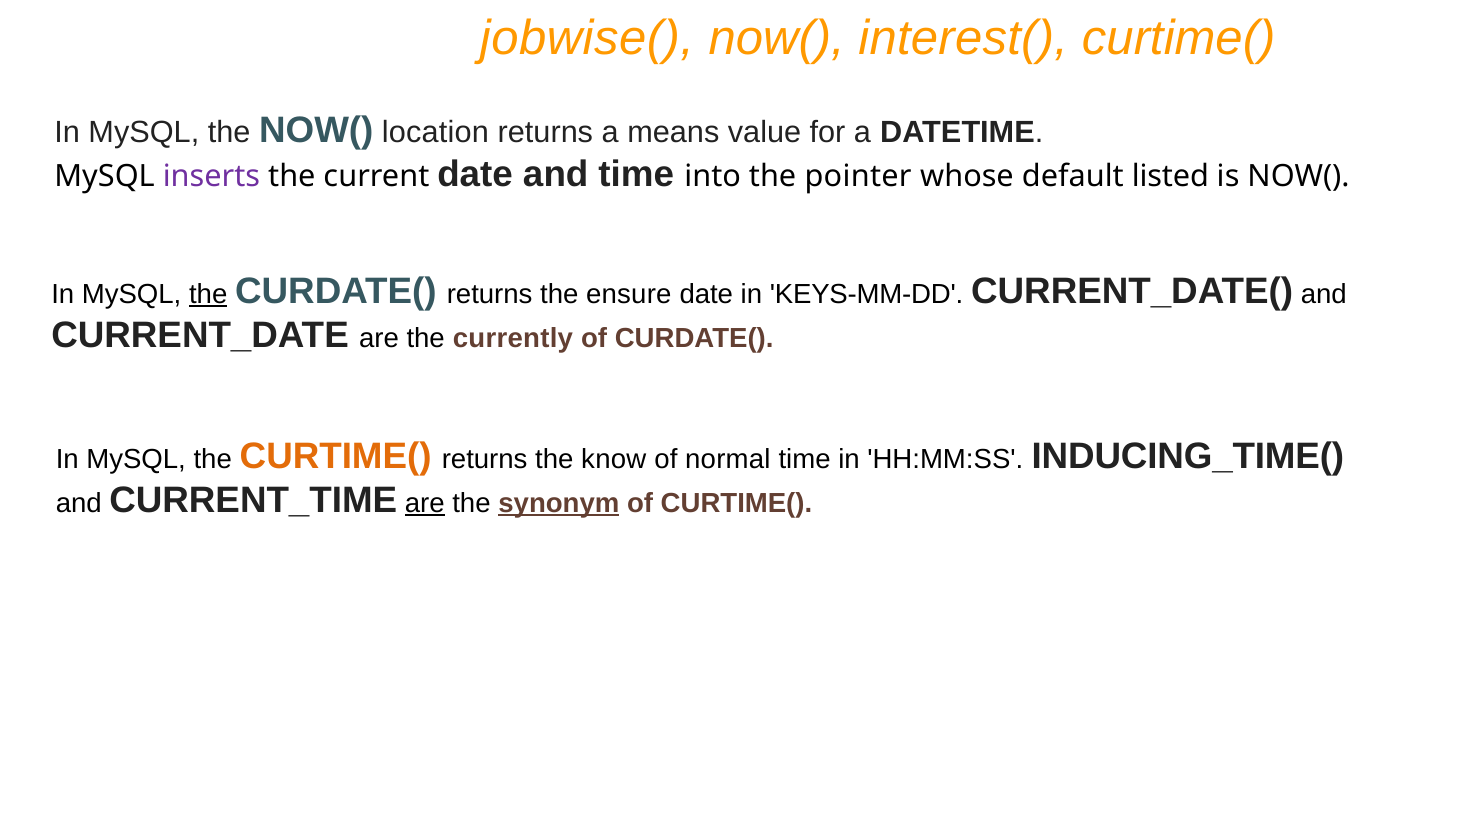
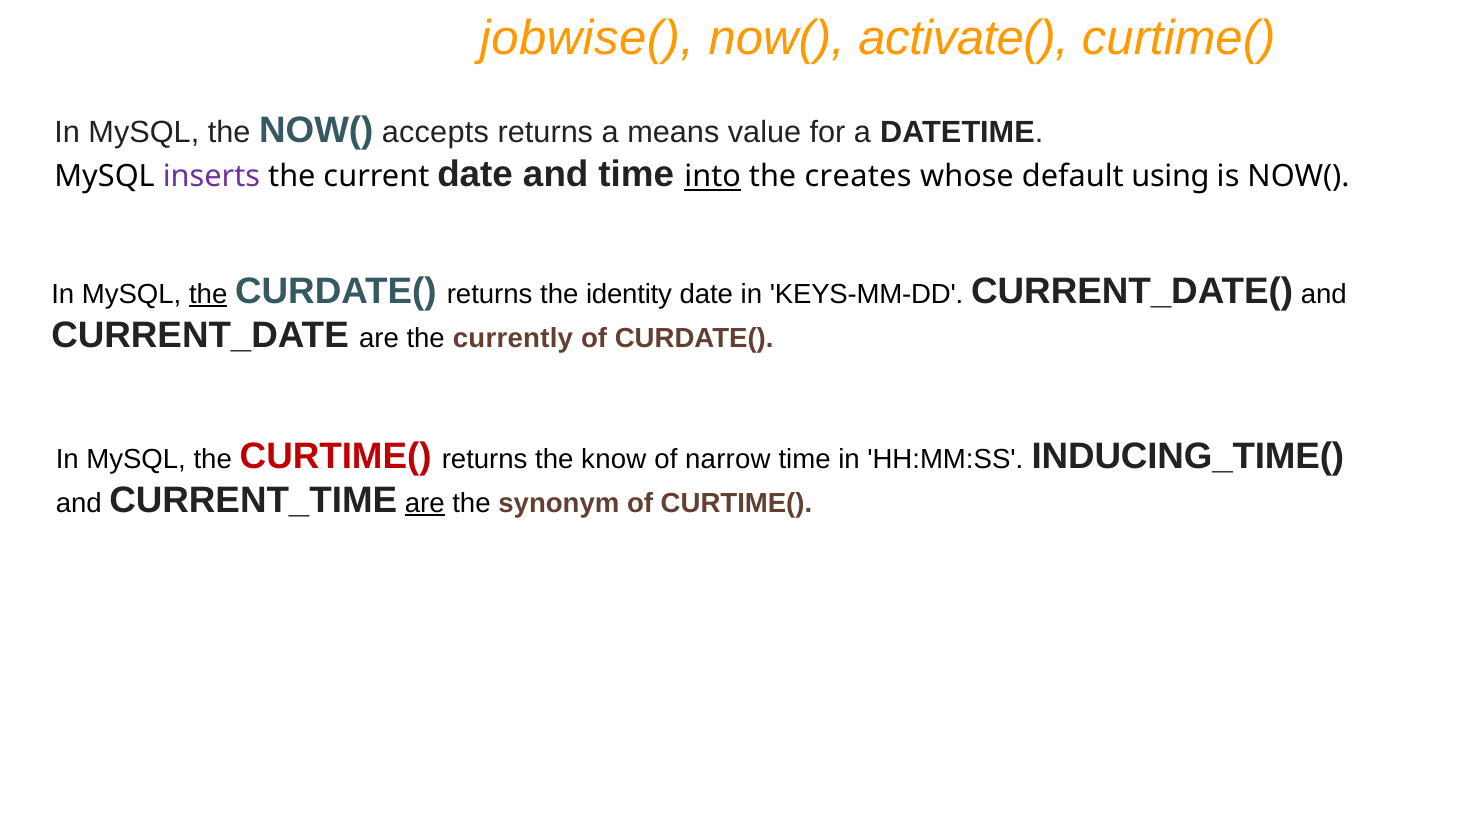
interest(: interest( -> activate(
location: location -> accepts
into underline: none -> present
pointer: pointer -> creates
listed: listed -> using
ensure: ensure -> identity
CURTIME( at (336, 456) colour: orange -> red
normal: normal -> narrow
synonym underline: present -> none
